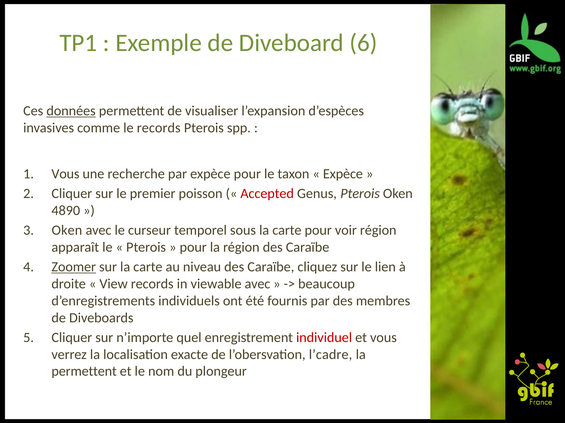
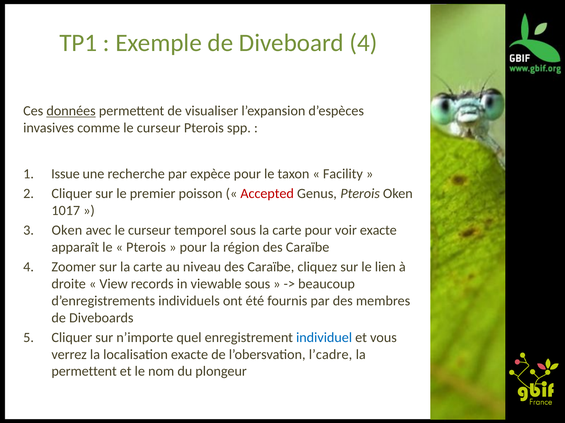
Diveboard 6: 6 -> 4
comme le records: records -> curseur
Vous at (65, 174): Vous -> Issue
Expèce at (343, 174): Expèce -> Facility
4890: 4890 -> 1017
voir région: région -> exacte
Zoomer underline: present -> none
viewable avec: avec -> sous
individuel colour: red -> blue
